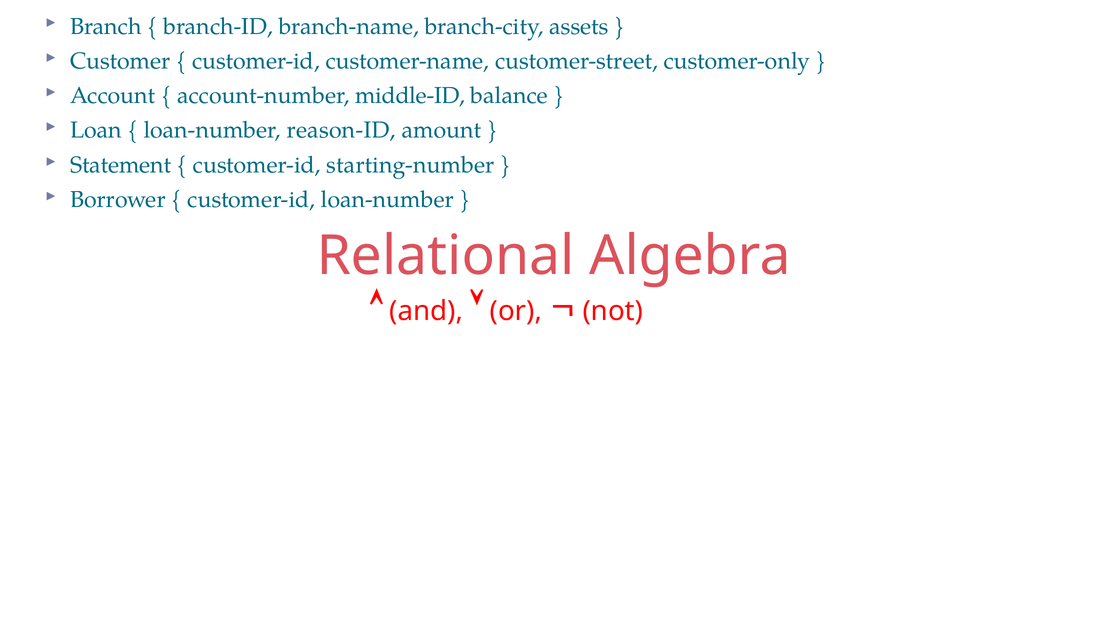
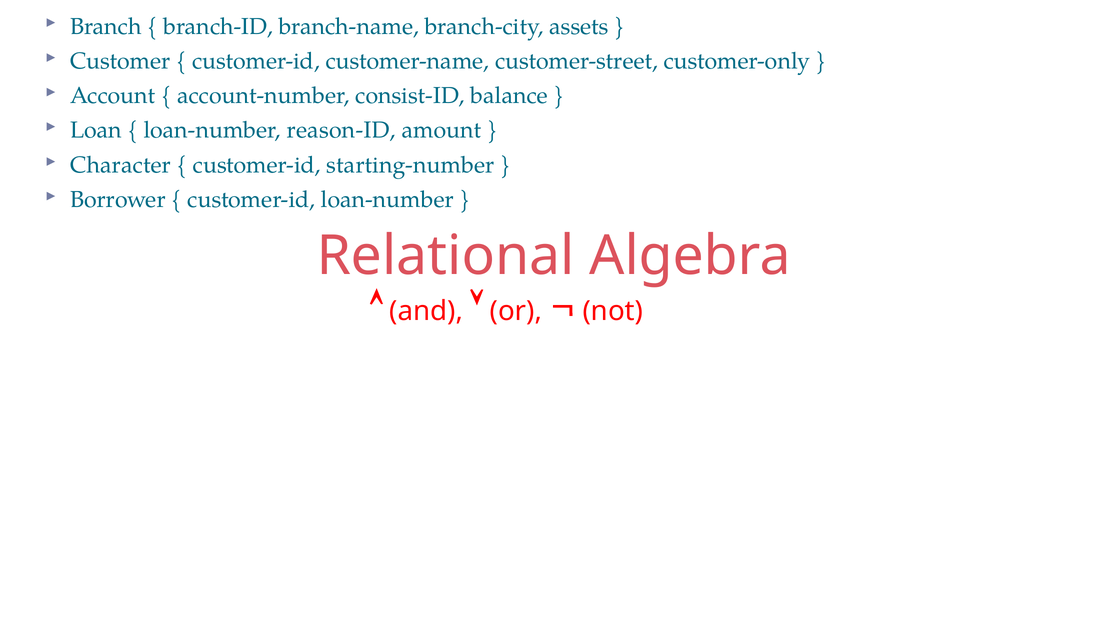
middle-ID: middle-ID -> consist-ID
Statement: Statement -> Character
